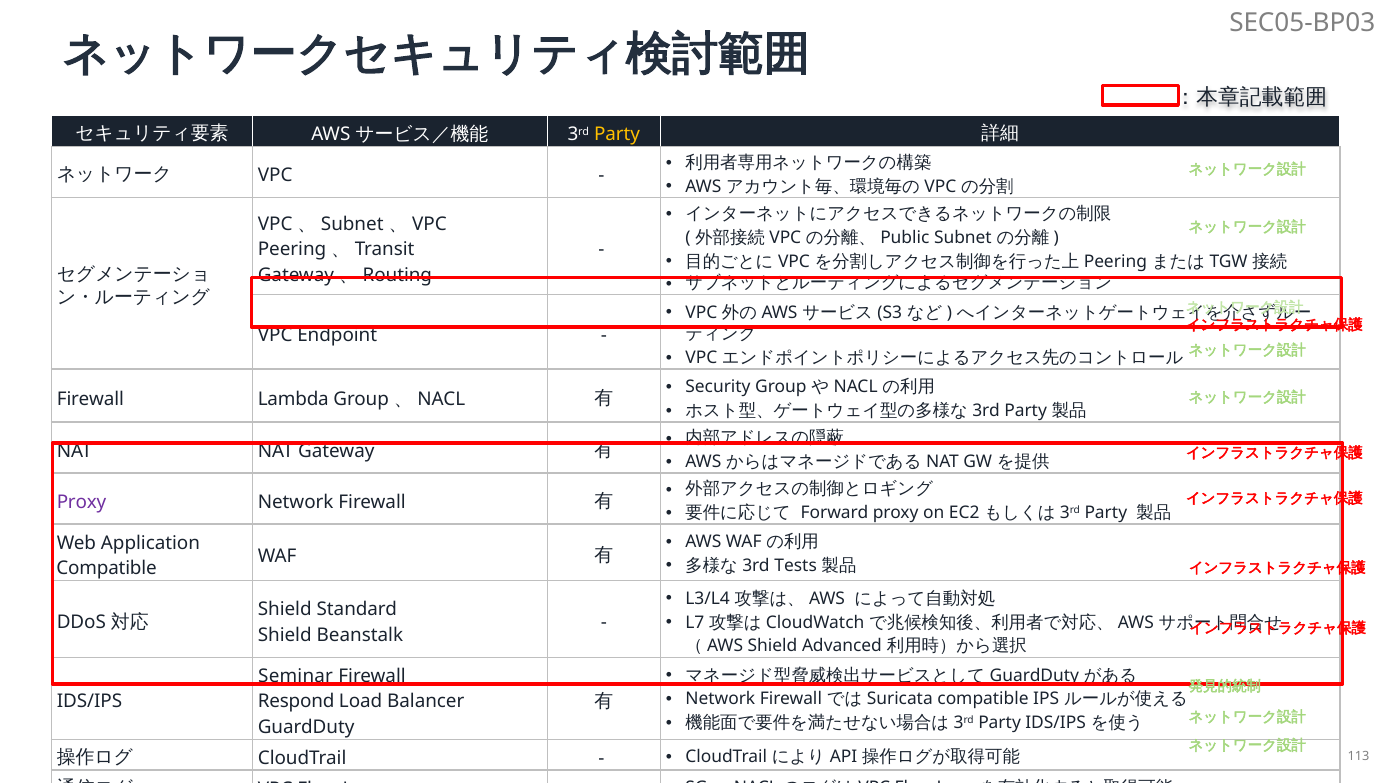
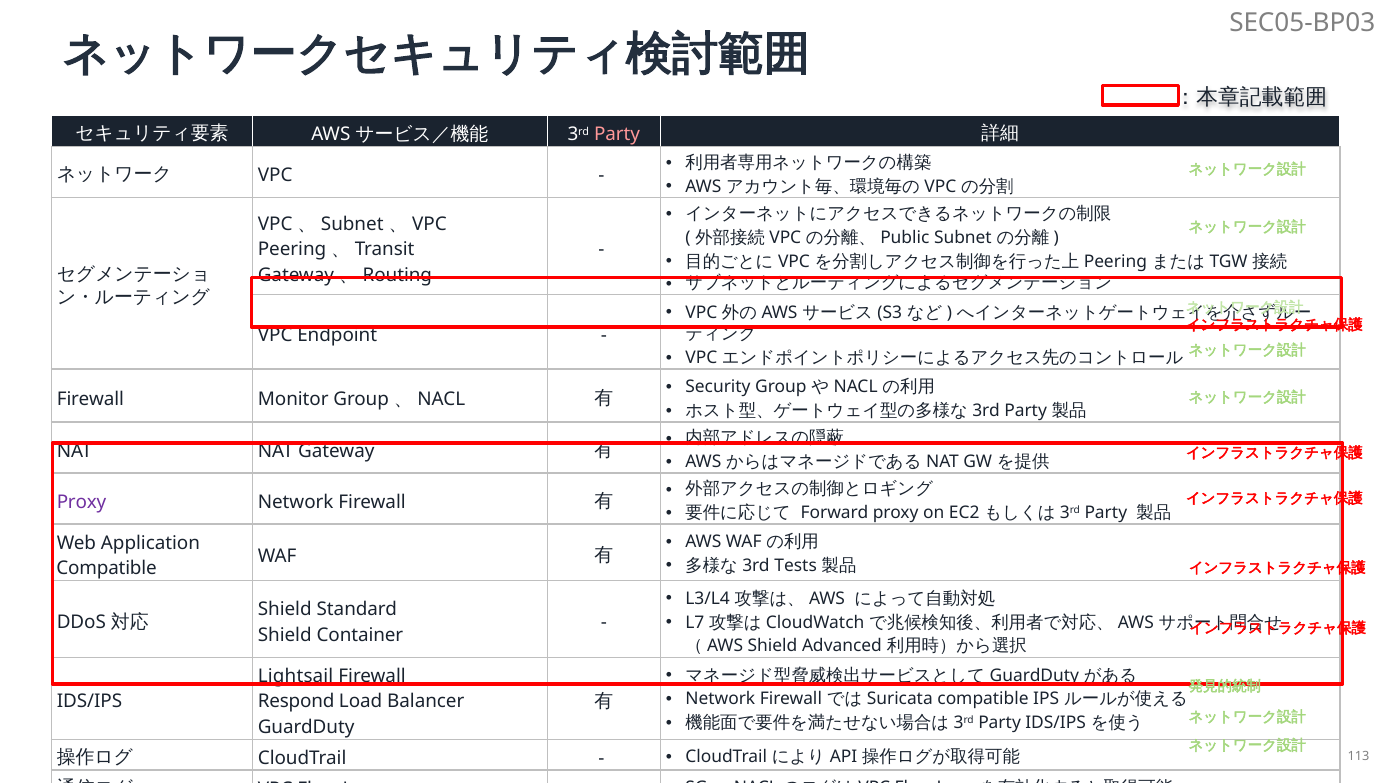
Party at (617, 135) colour: yellow -> pink
Lambda: Lambda -> Monitor
Beanstalk: Beanstalk -> Container
Seminar: Seminar -> Lightsail
